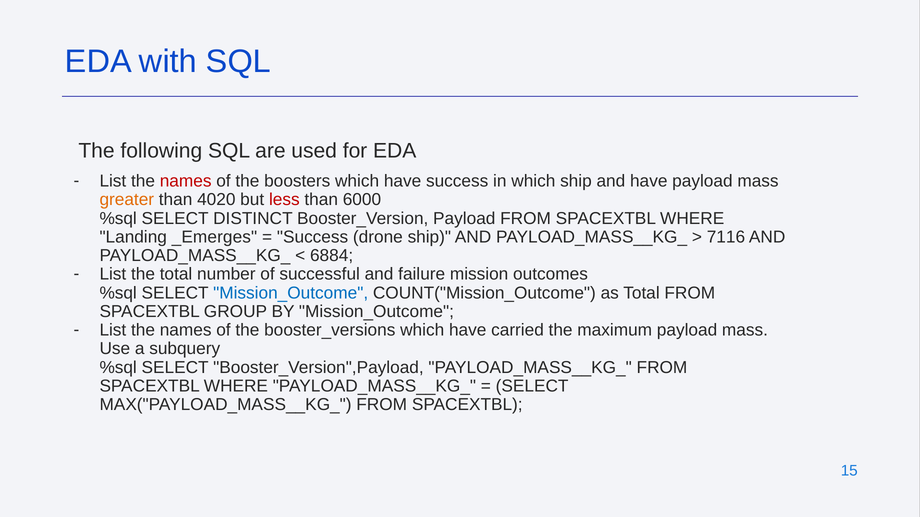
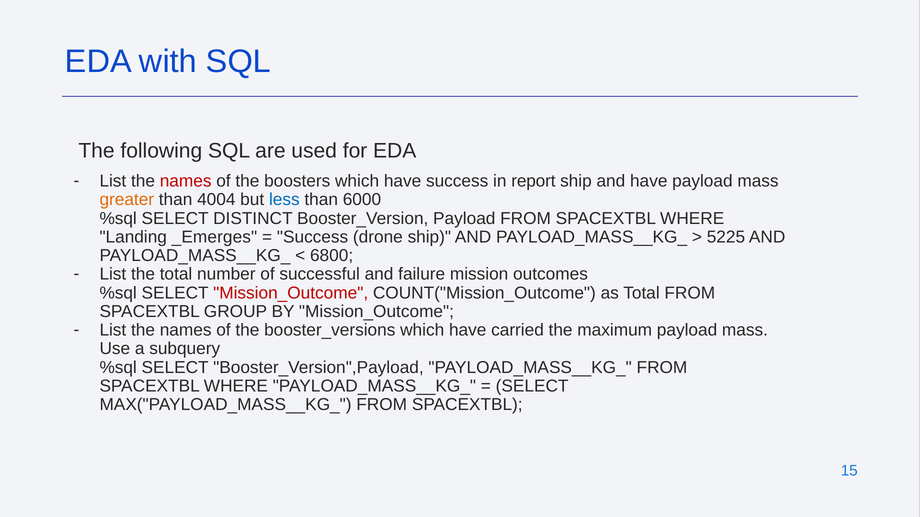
in which: which -> report
4020: 4020 -> 4004
less colour: red -> blue
7116: 7116 -> 5225
6884: 6884 -> 6800
Mission_Outcome at (291, 293) colour: blue -> red
